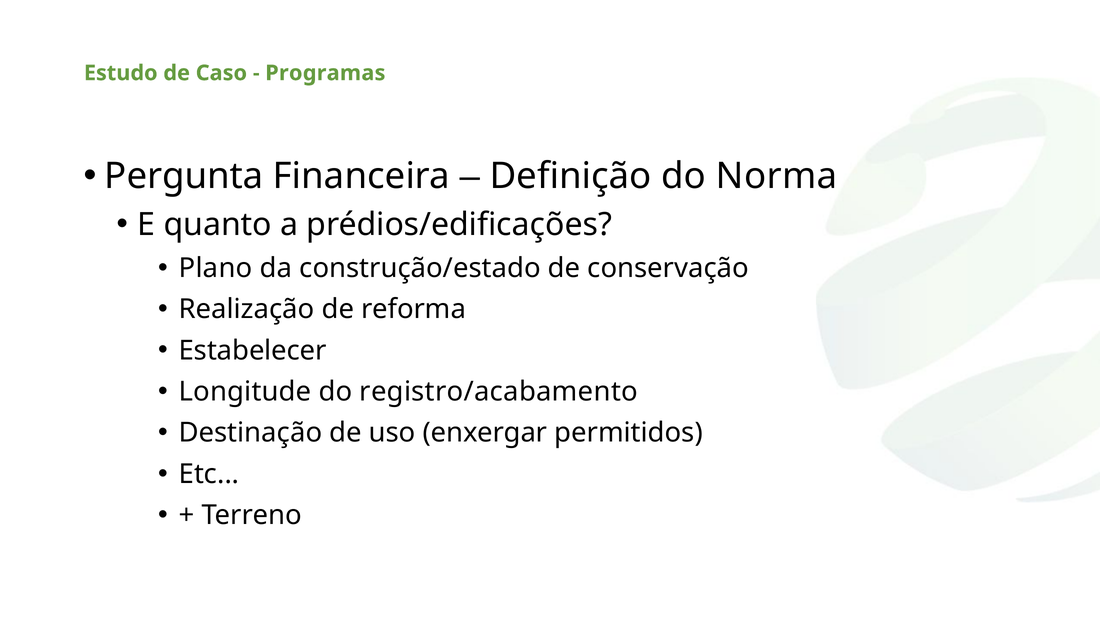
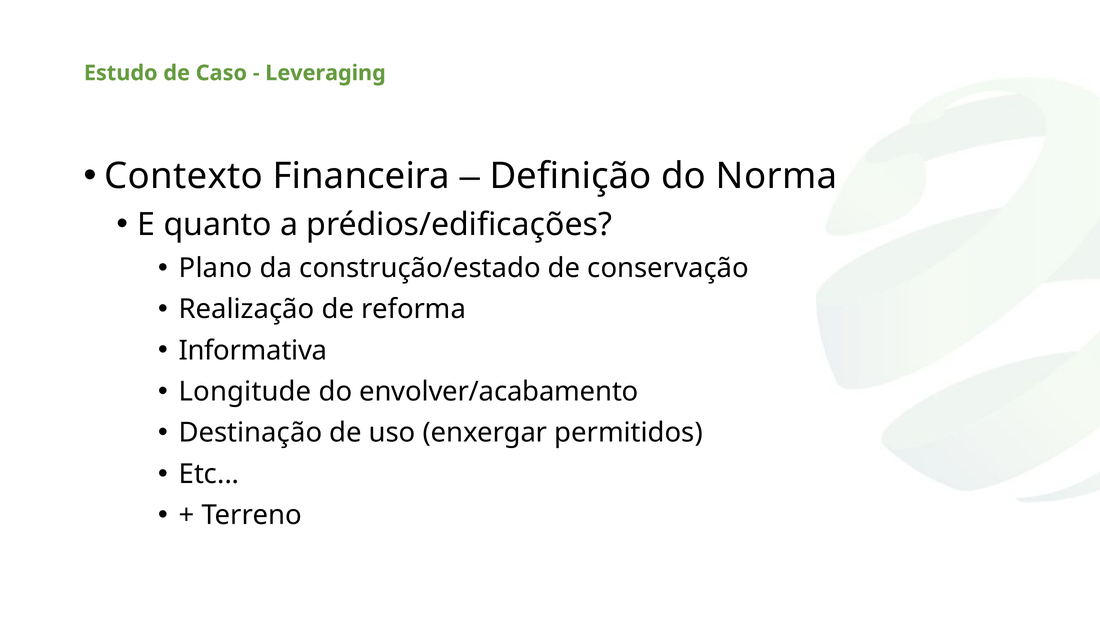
Programas: Programas -> Leveraging
Pergunta: Pergunta -> Contexto
Estabelecer: Estabelecer -> Informativa
registro/acabamento: registro/acabamento -> envolver/acabamento
